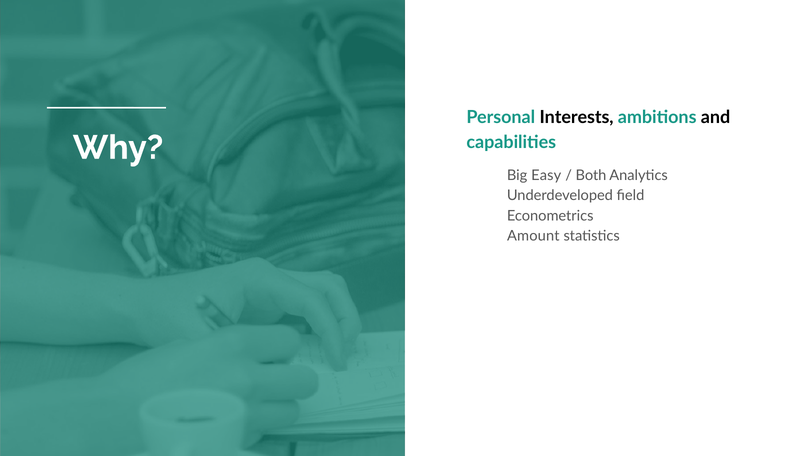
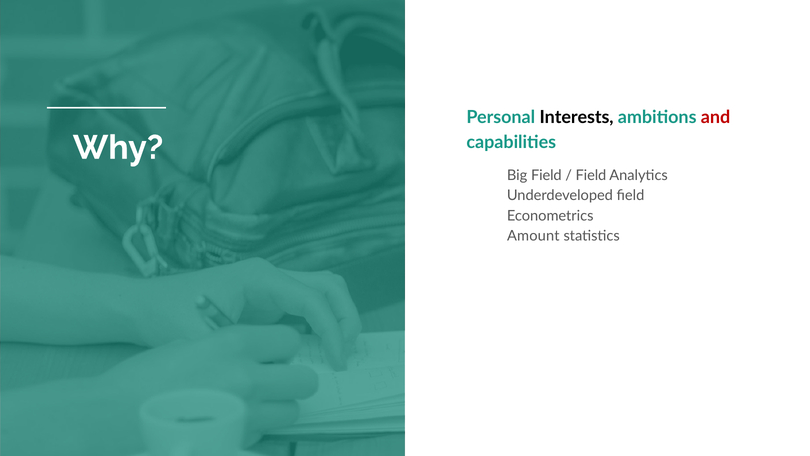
and colour: black -> red
Big Easy: Easy -> Field
Both at (591, 175): Both -> Field
